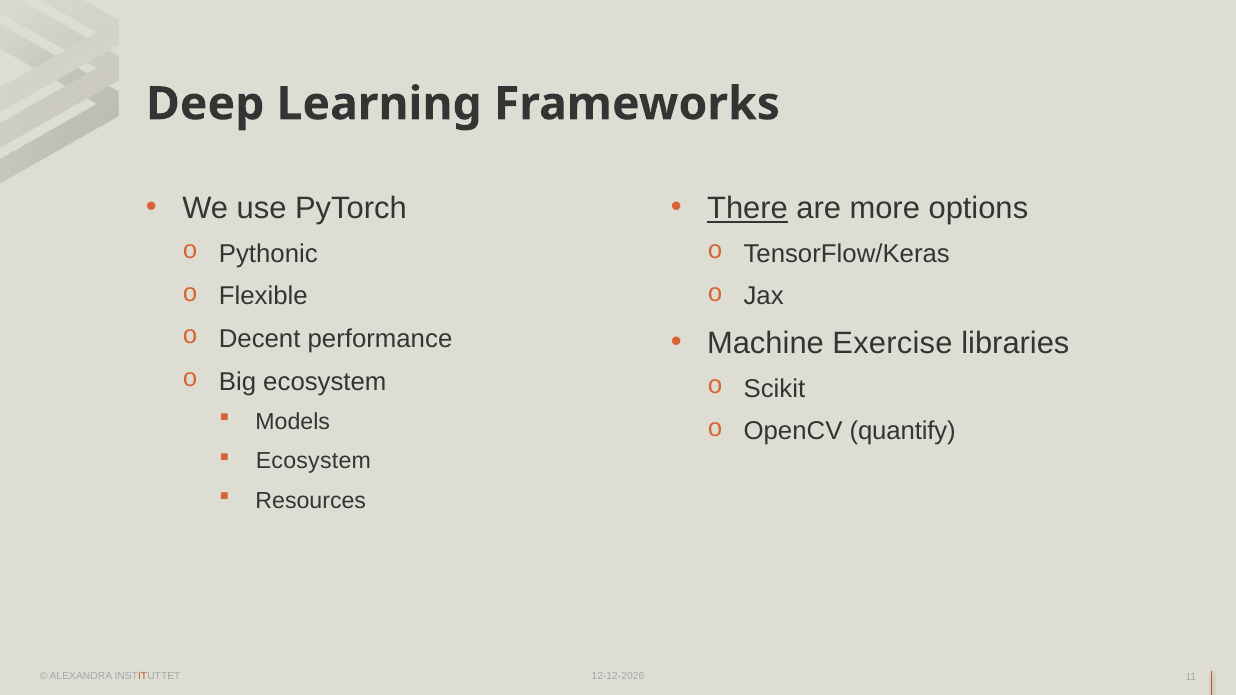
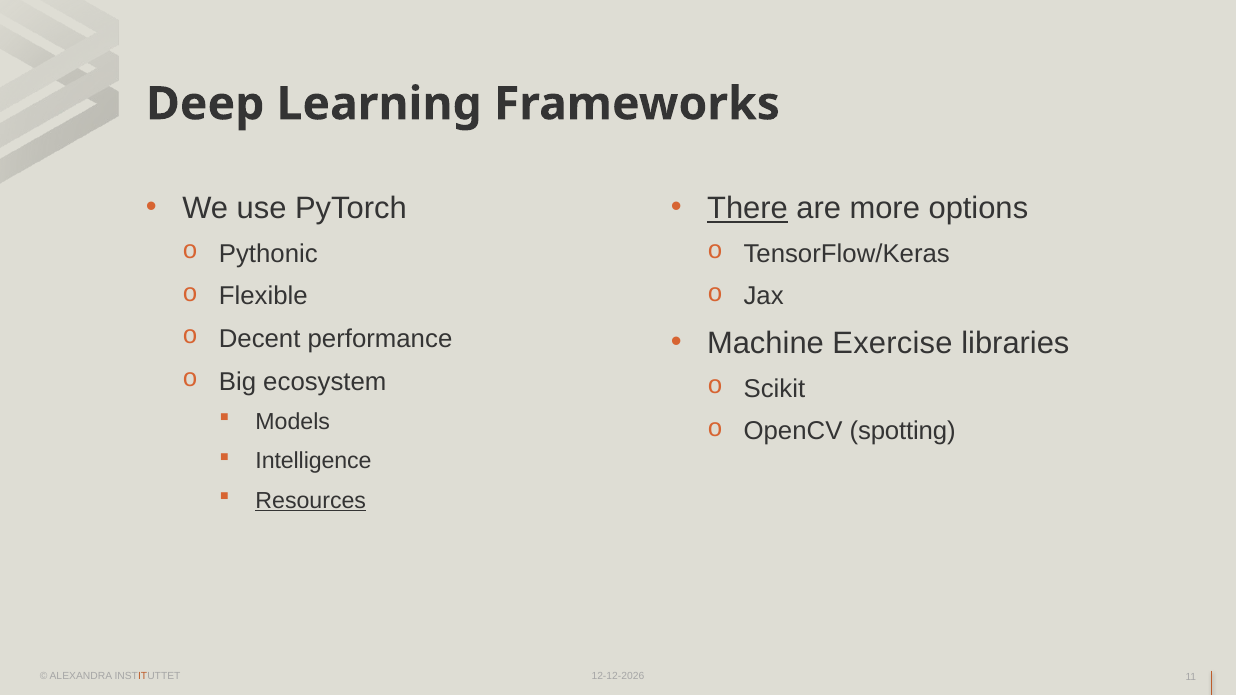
quantify: quantify -> spotting
Ecosystem at (313, 461): Ecosystem -> Intelligence
Resources underline: none -> present
